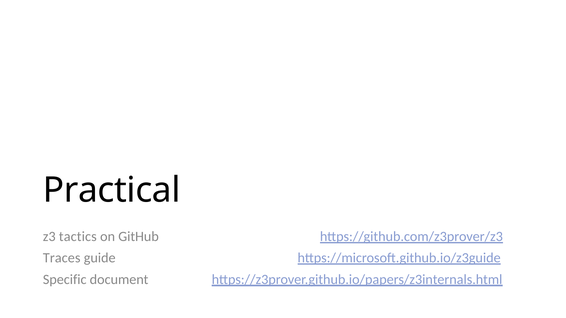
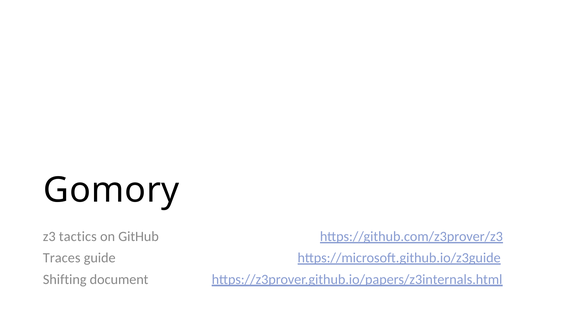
Practical: Practical -> Gomory
Specific: Specific -> Shifting
